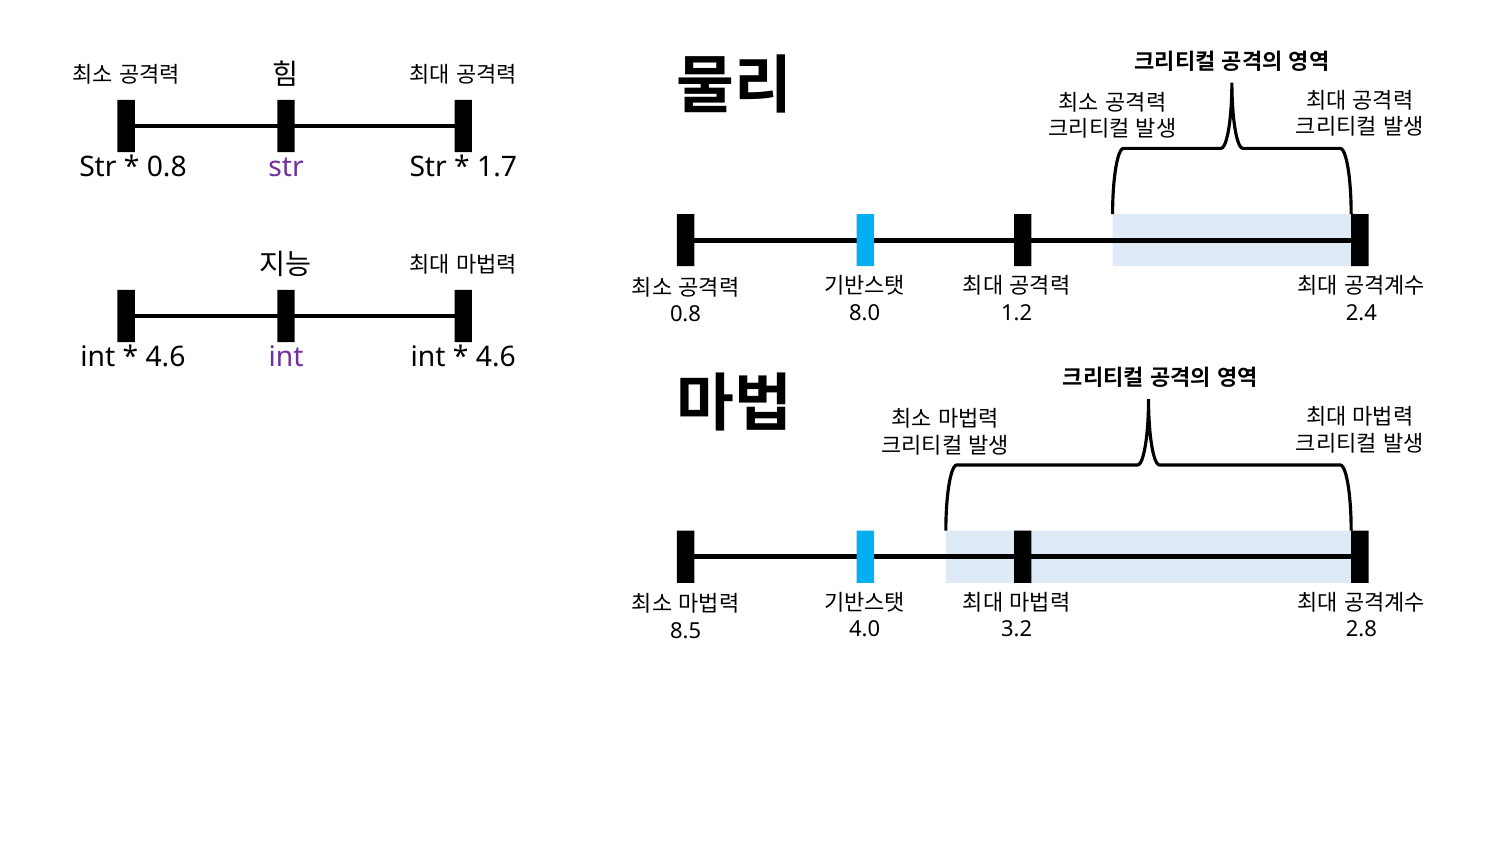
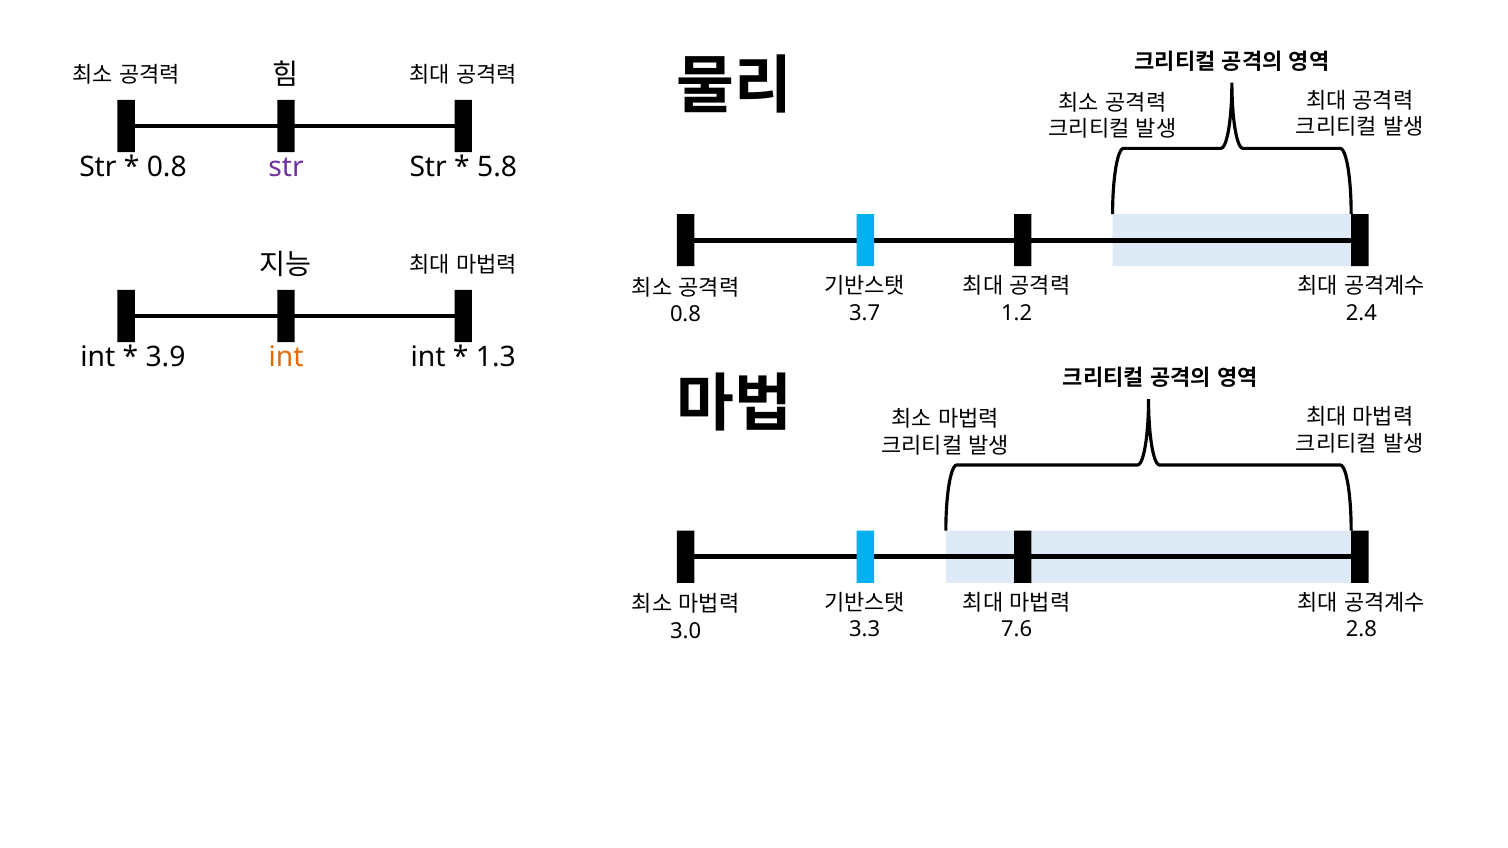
1.7: 1.7 -> 5.8
8.0: 8.0 -> 3.7
4.6 at (165, 357): 4.6 -> 3.9
int at (286, 357) colour: purple -> orange
4.6 at (496, 357): 4.6 -> 1.3
4.0: 4.0 -> 3.3
3.2: 3.2 -> 7.6
8.5: 8.5 -> 3.0
